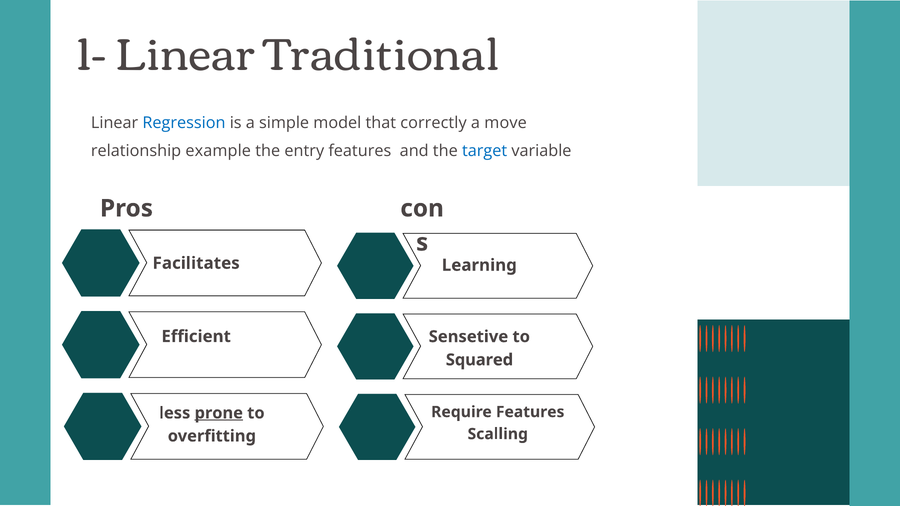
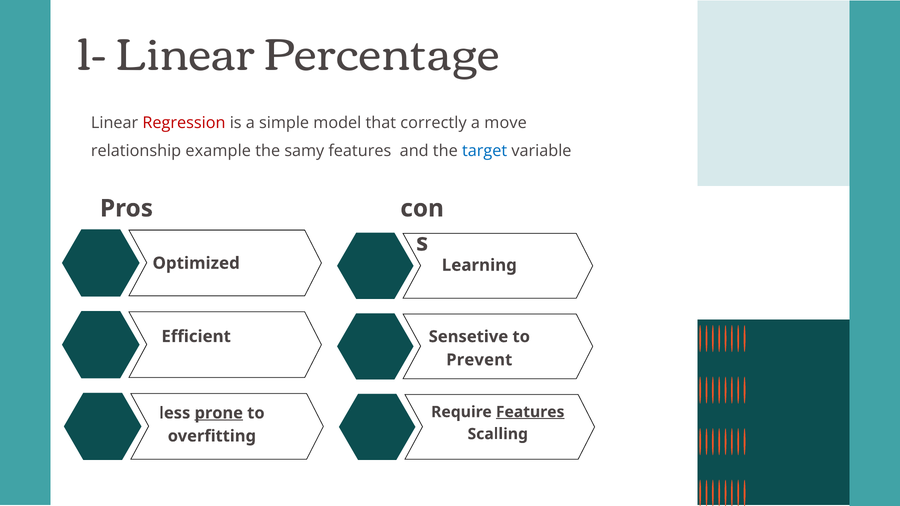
Traditional: Traditional -> Percentage
Regression colour: blue -> red
entry: entry -> samy
Facilitates: Facilitates -> Optimized
Squared: Squared -> Prevent
Features at (530, 412) underline: none -> present
